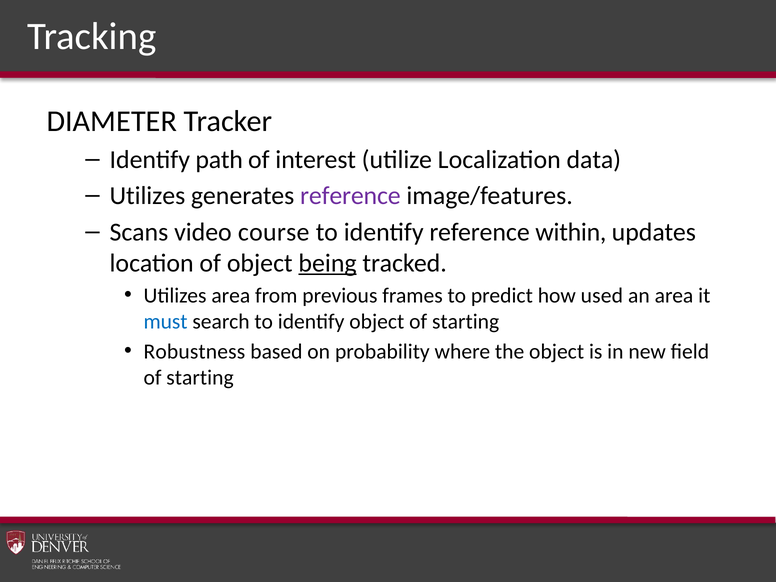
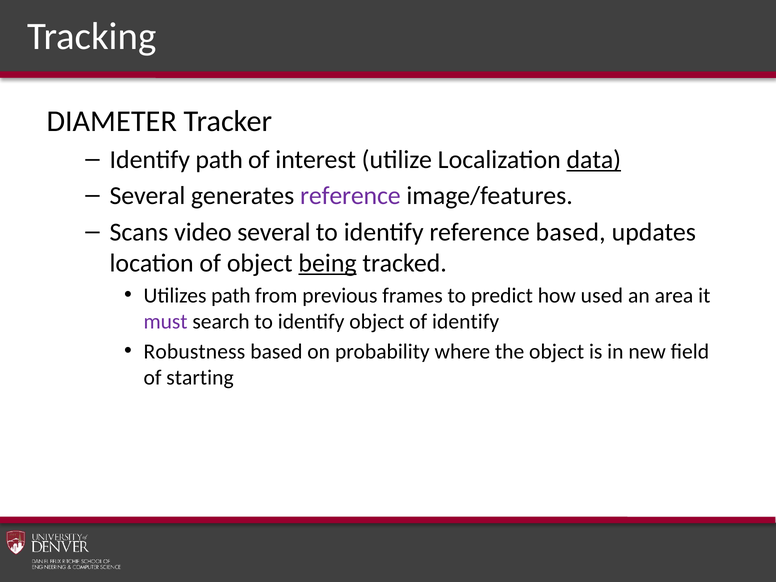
data underline: none -> present
Utilizes at (147, 196): Utilizes -> Several
video course: course -> several
reference within: within -> based
Utilizes area: area -> path
must colour: blue -> purple
object of starting: starting -> identify
